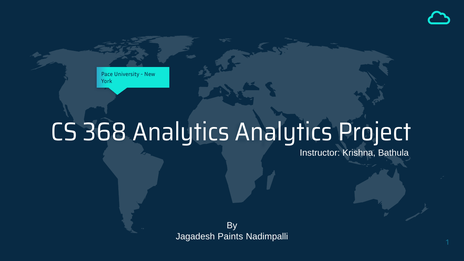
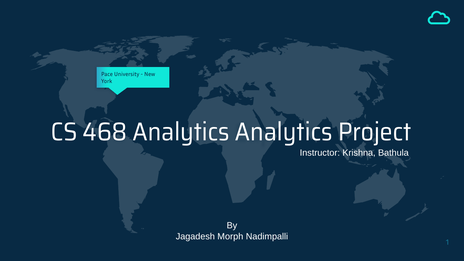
368: 368 -> 468
Paints: Paints -> Morph
